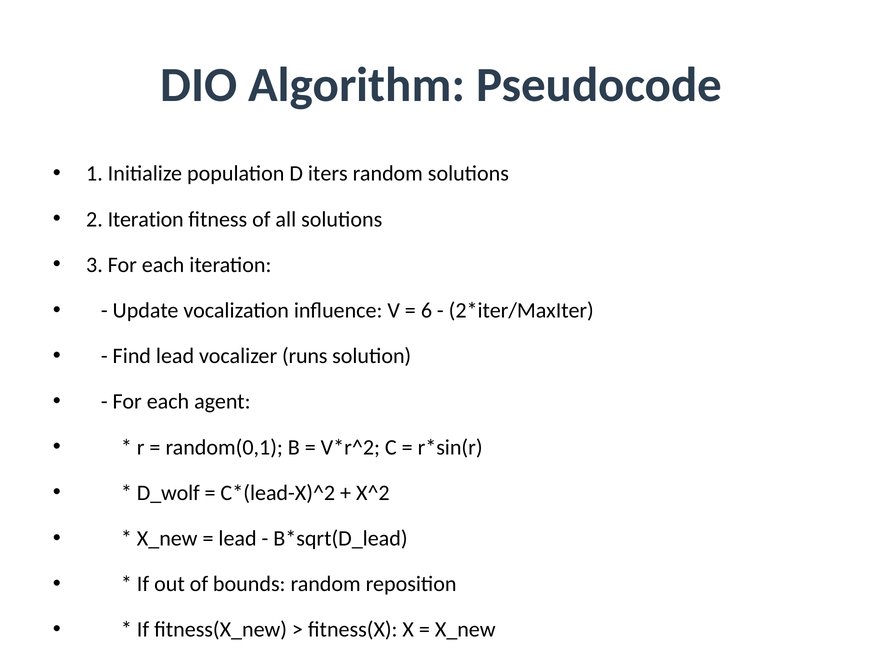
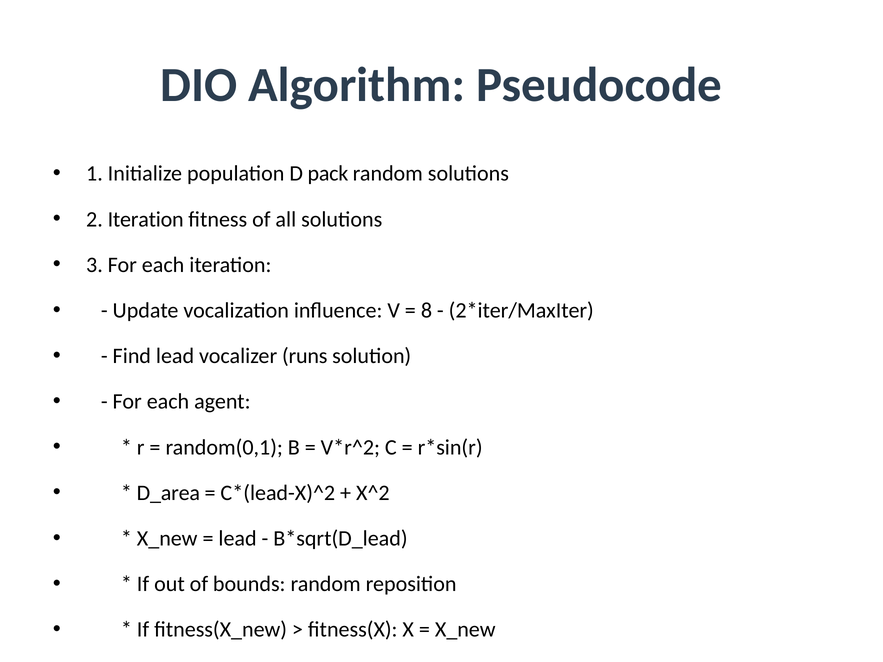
D iters: iters -> pack
6: 6 -> 8
D_wolf: D_wolf -> D_area
